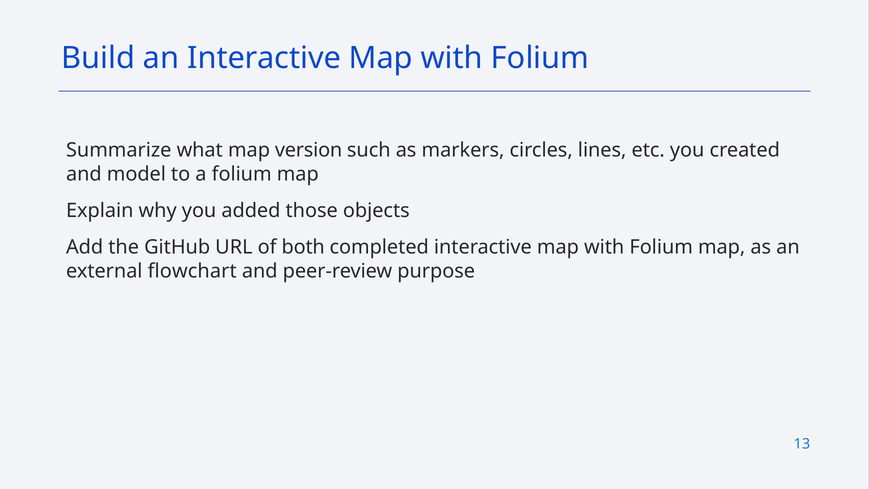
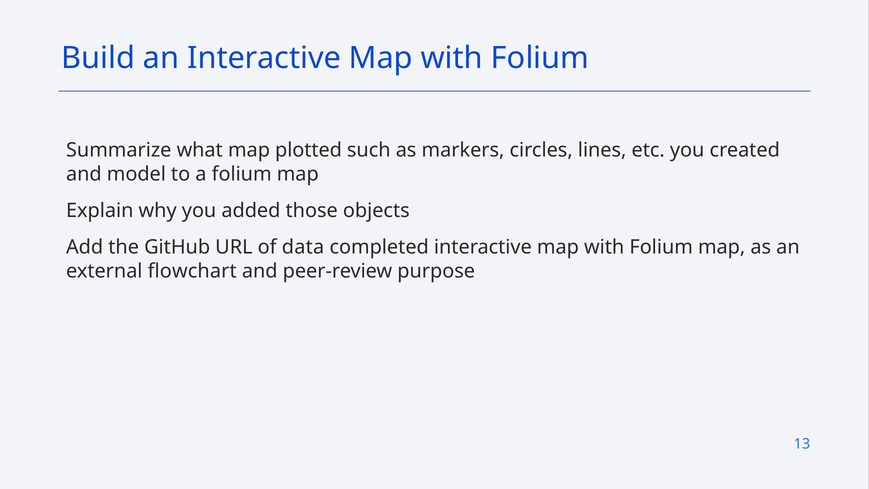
version: version -> plotted
both: both -> data
